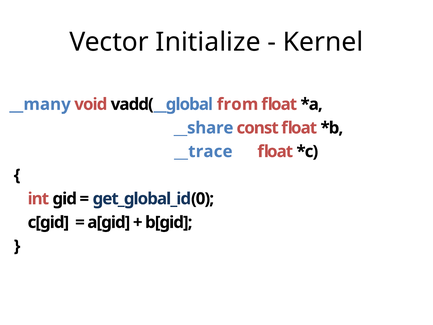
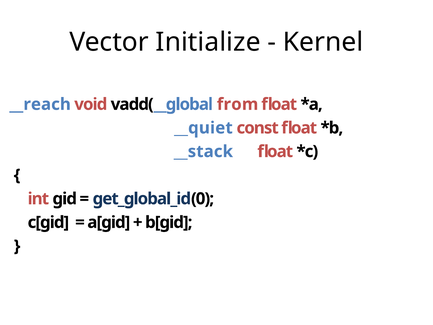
__many: __many -> __reach
__share: __share -> __quiet
__trace: __trace -> __stack
